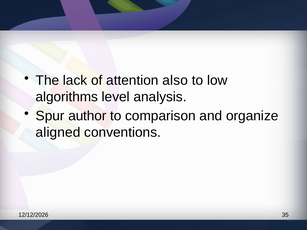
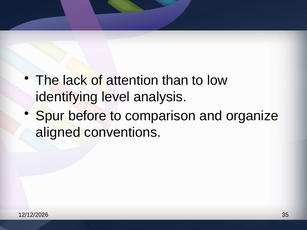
also: also -> than
algorithms: algorithms -> identifying
author: author -> before
